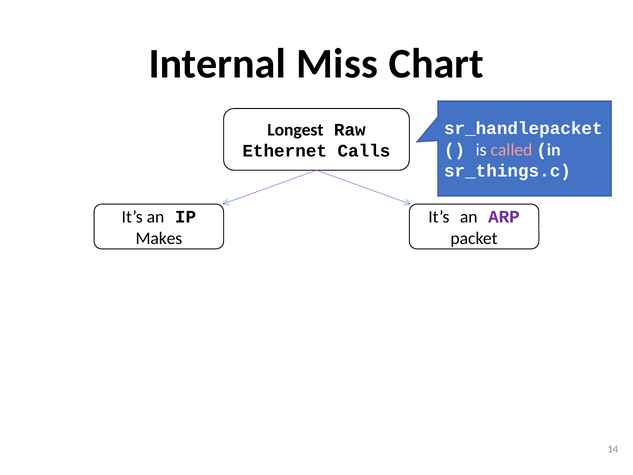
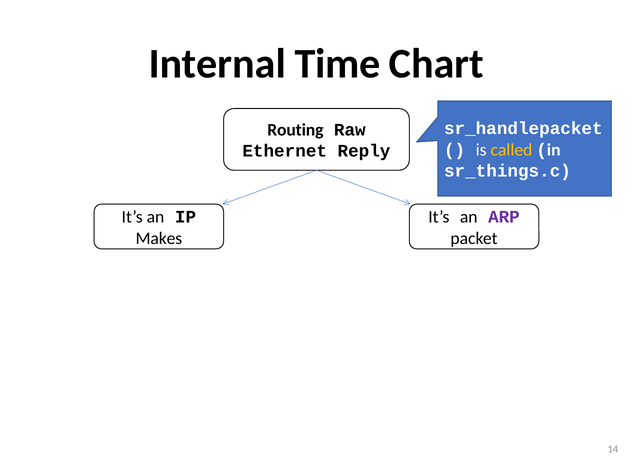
Miss: Miss -> Time
Longest: Longest -> Routing
called colour: pink -> yellow
Calls: Calls -> Reply
